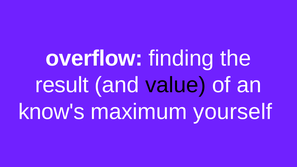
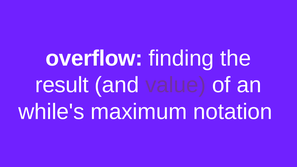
value colour: black -> purple
know's: know's -> while's
yourself: yourself -> notation
